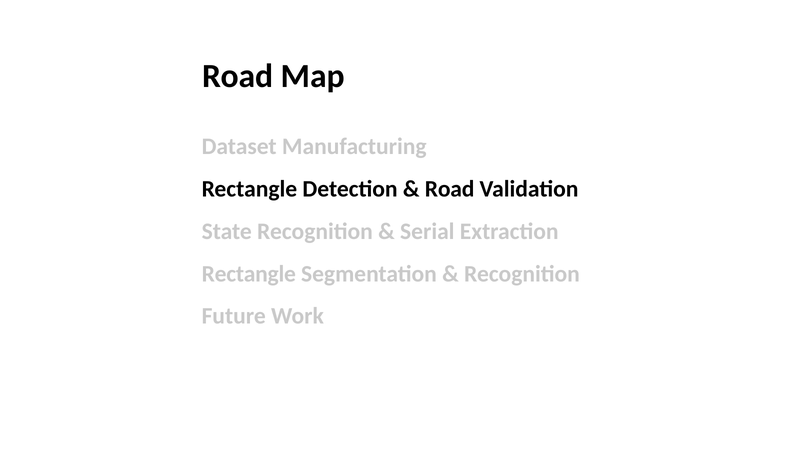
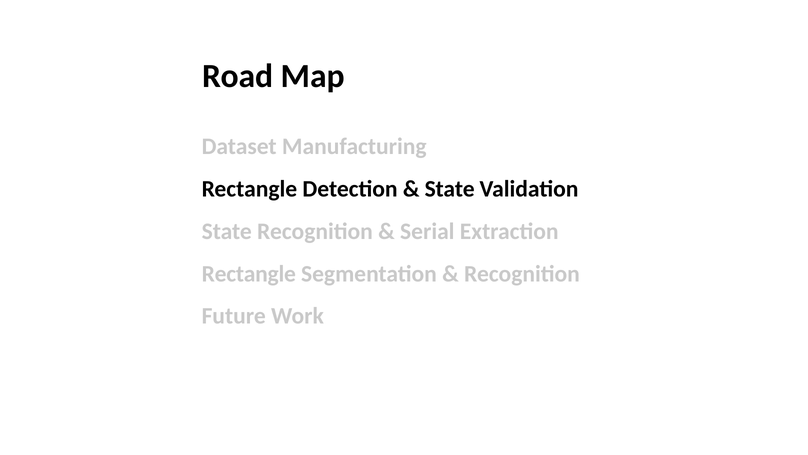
Road at (450, 189): Road -> State
